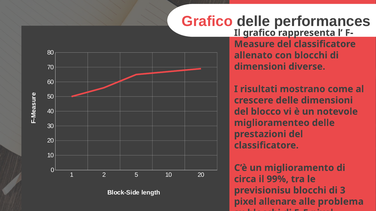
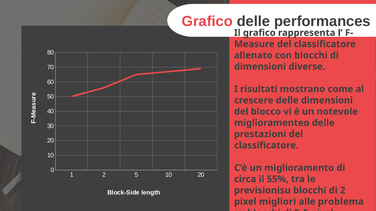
99%: 99% -> 55%
di 3: 3 -> 2
allenare: allenare -> migliori
